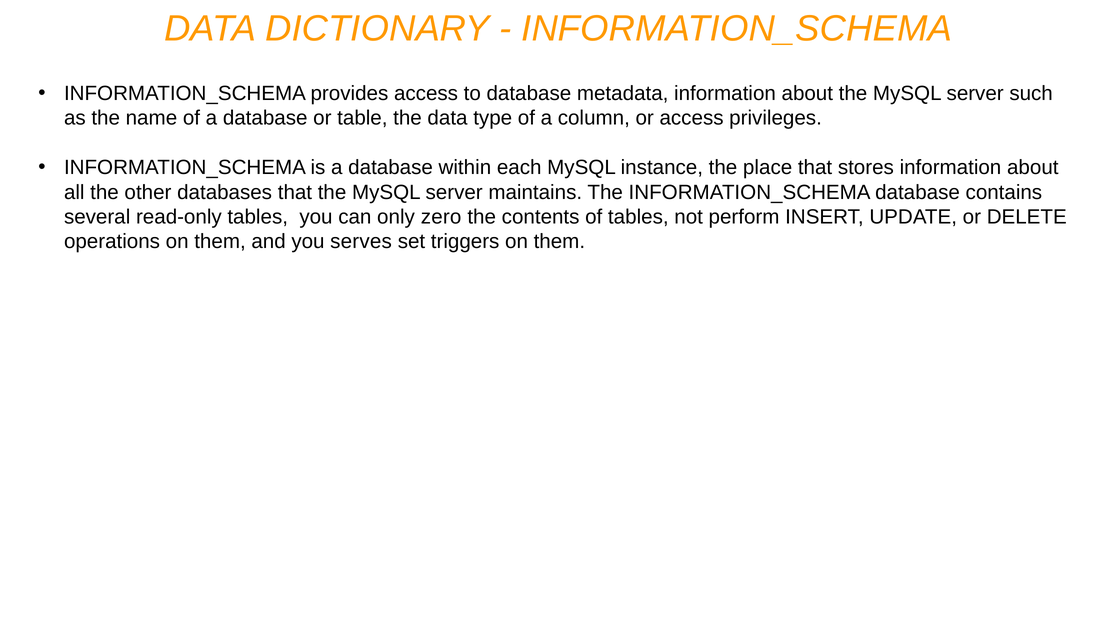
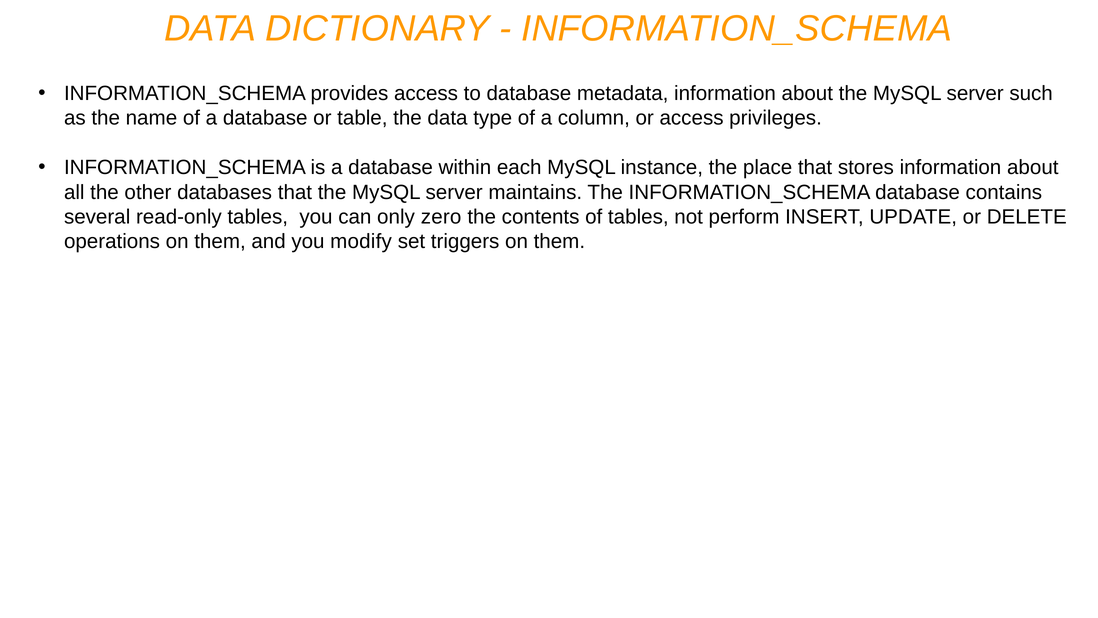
serves: serves -> modify
